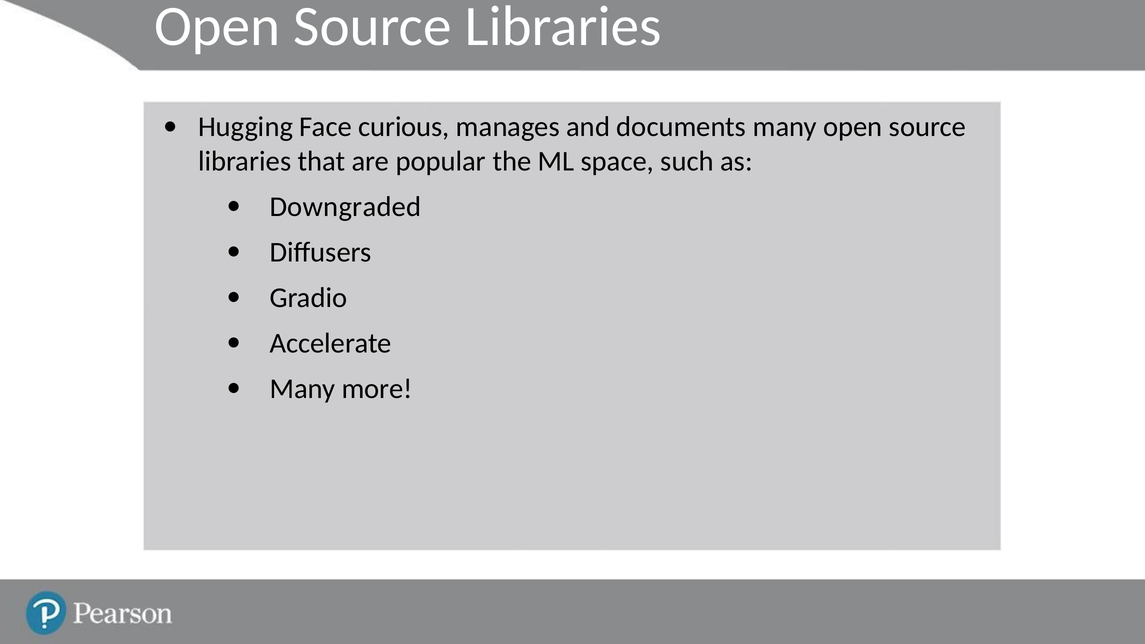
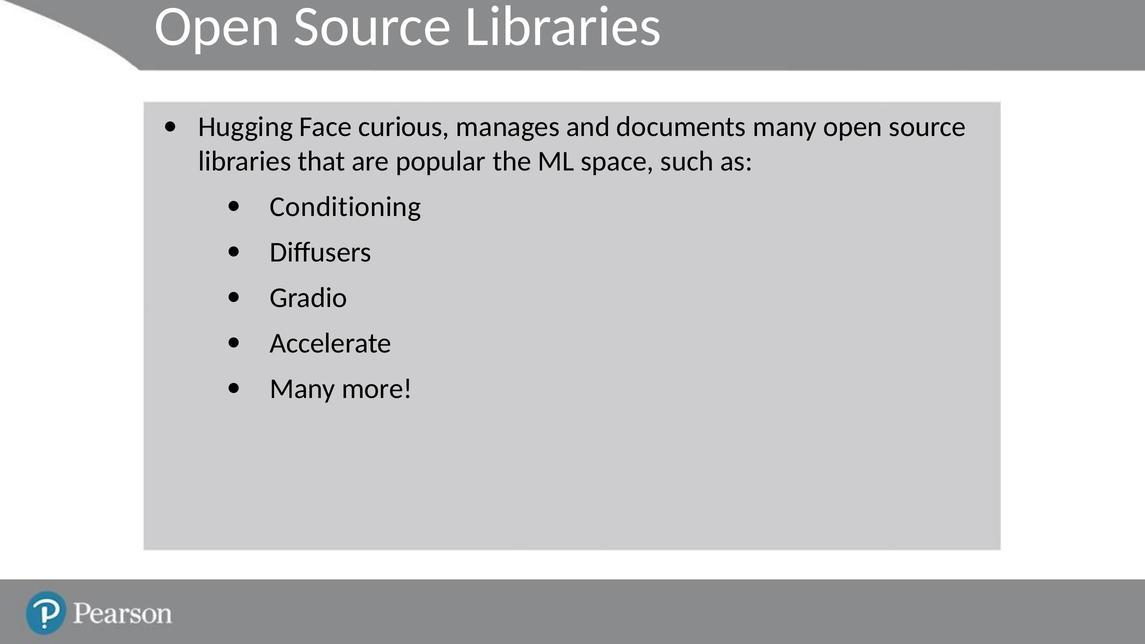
Downgraded: Downgraded -> Conditioning
